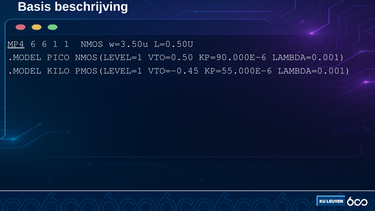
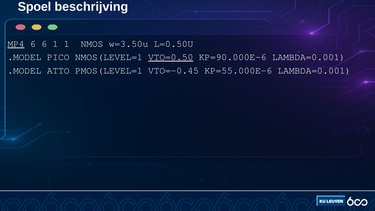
Basis: Basis -> Spoel
VTO=0.50 underline: none -> present
KILO: KILO -> ATTO
